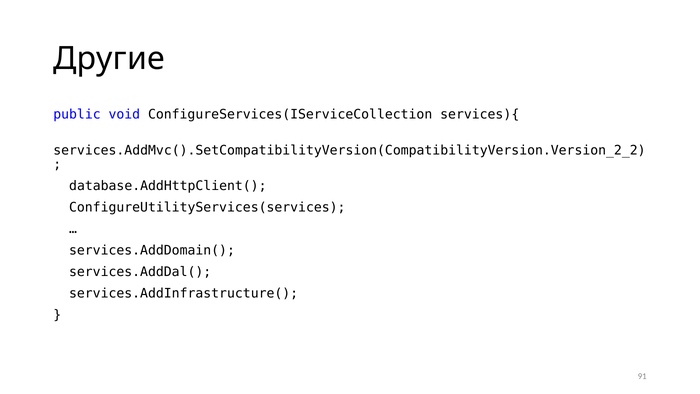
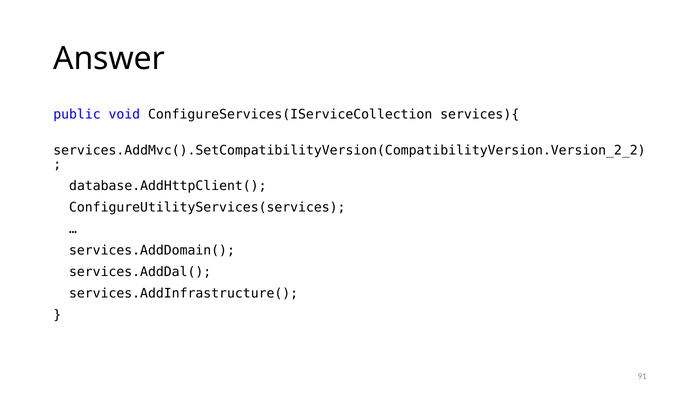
Другие: Другие -> Answer
